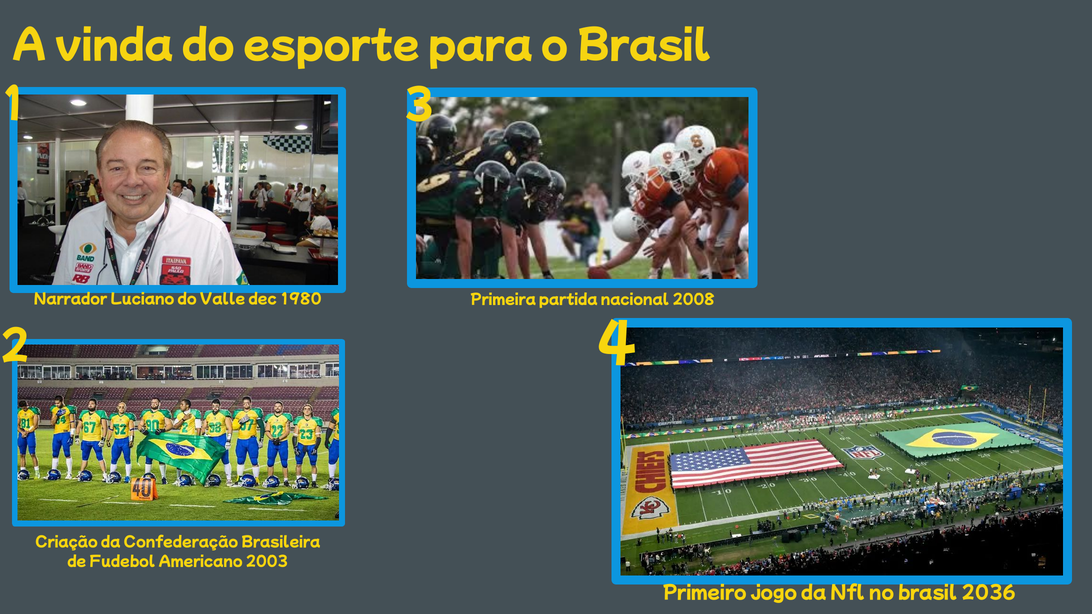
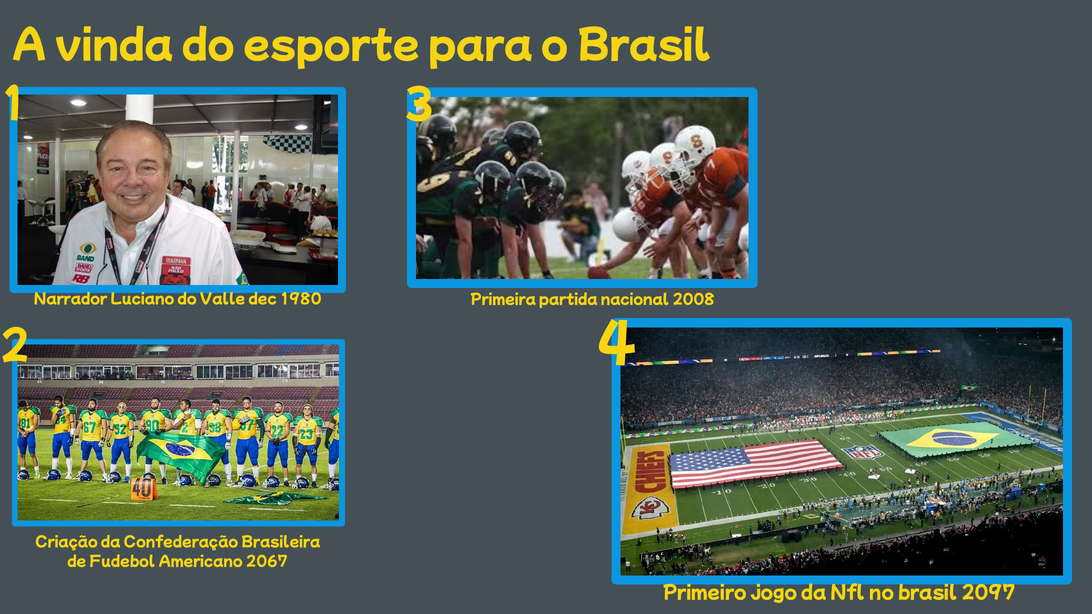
2003: 2003 -> 2067
2036: 2036 -> 2097
